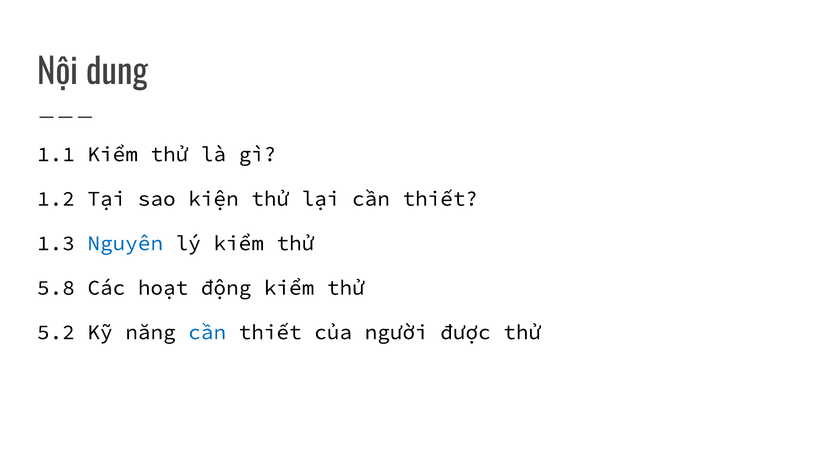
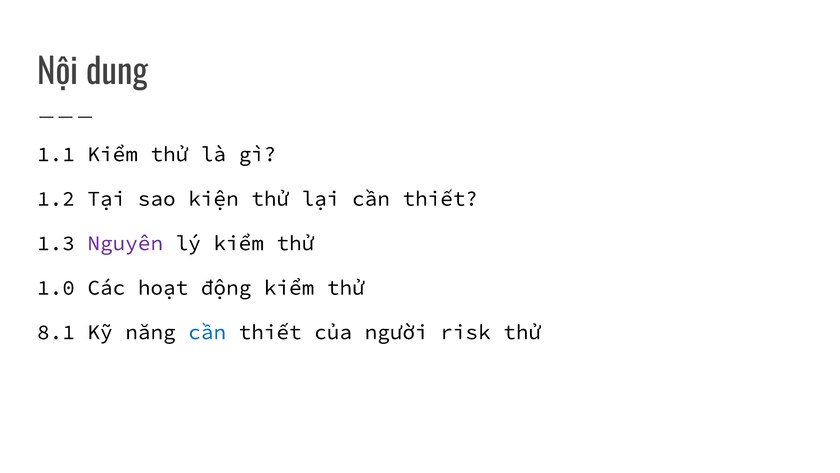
Nguyên colour: blue -> purple
5.8: 5.8 -> 1.0
5.2: 5.2 -> 8.1
được: được -> risk
